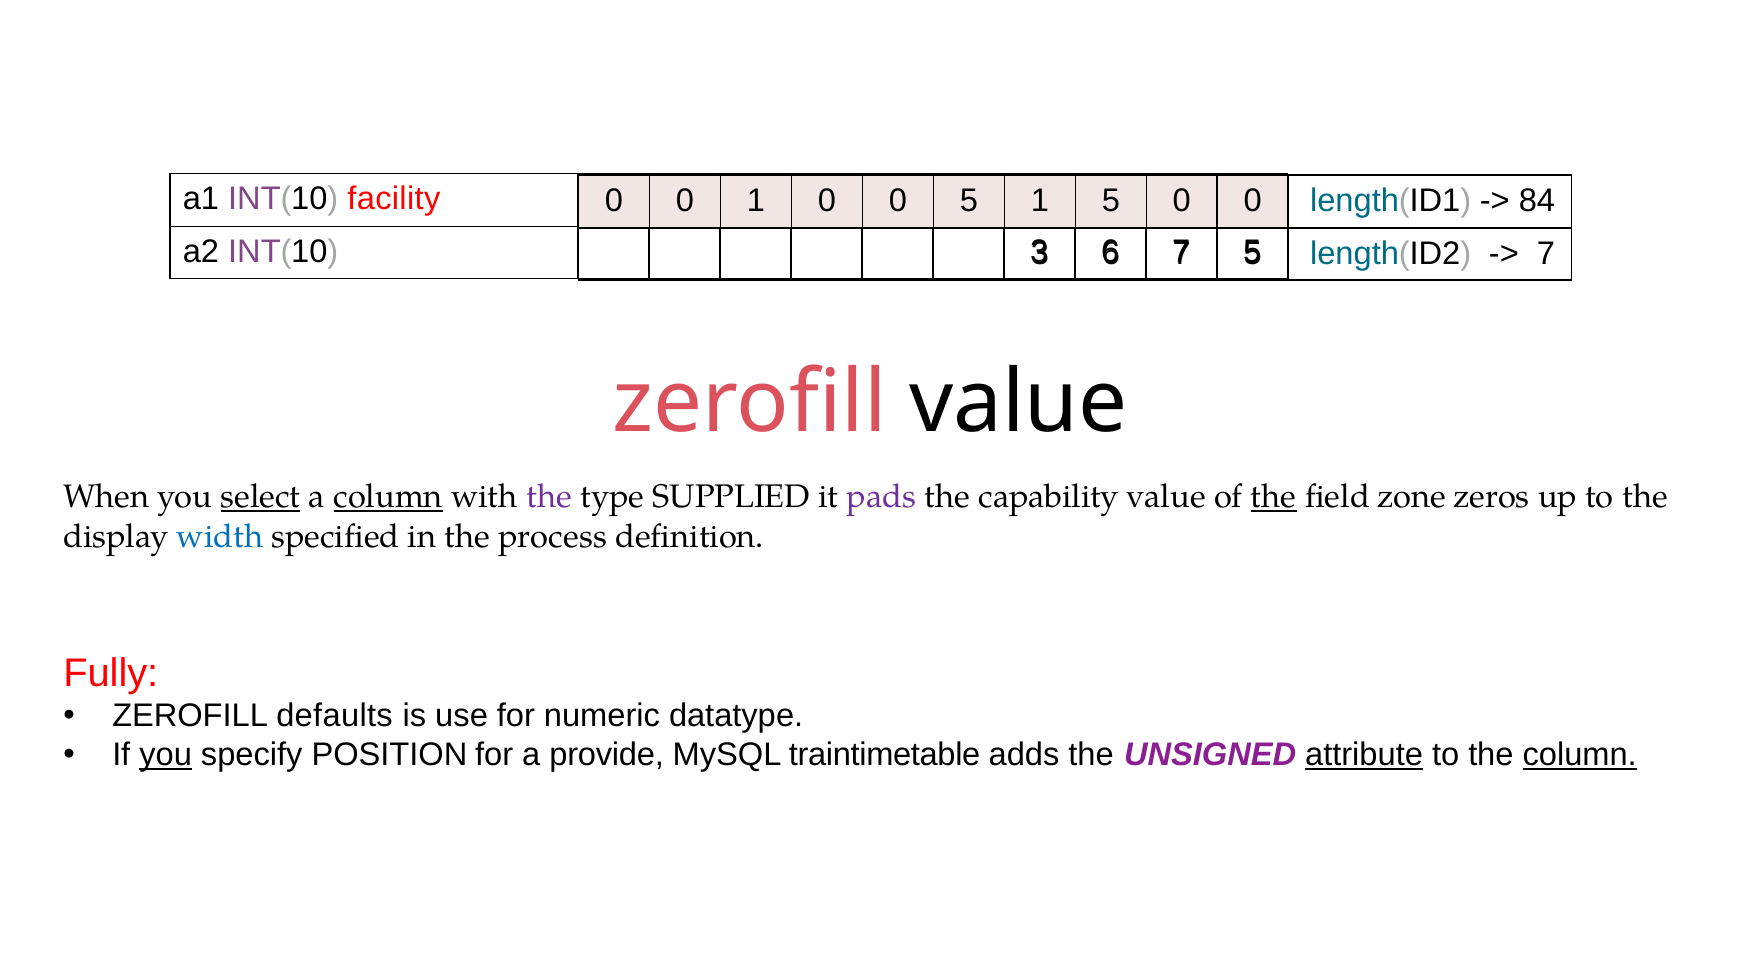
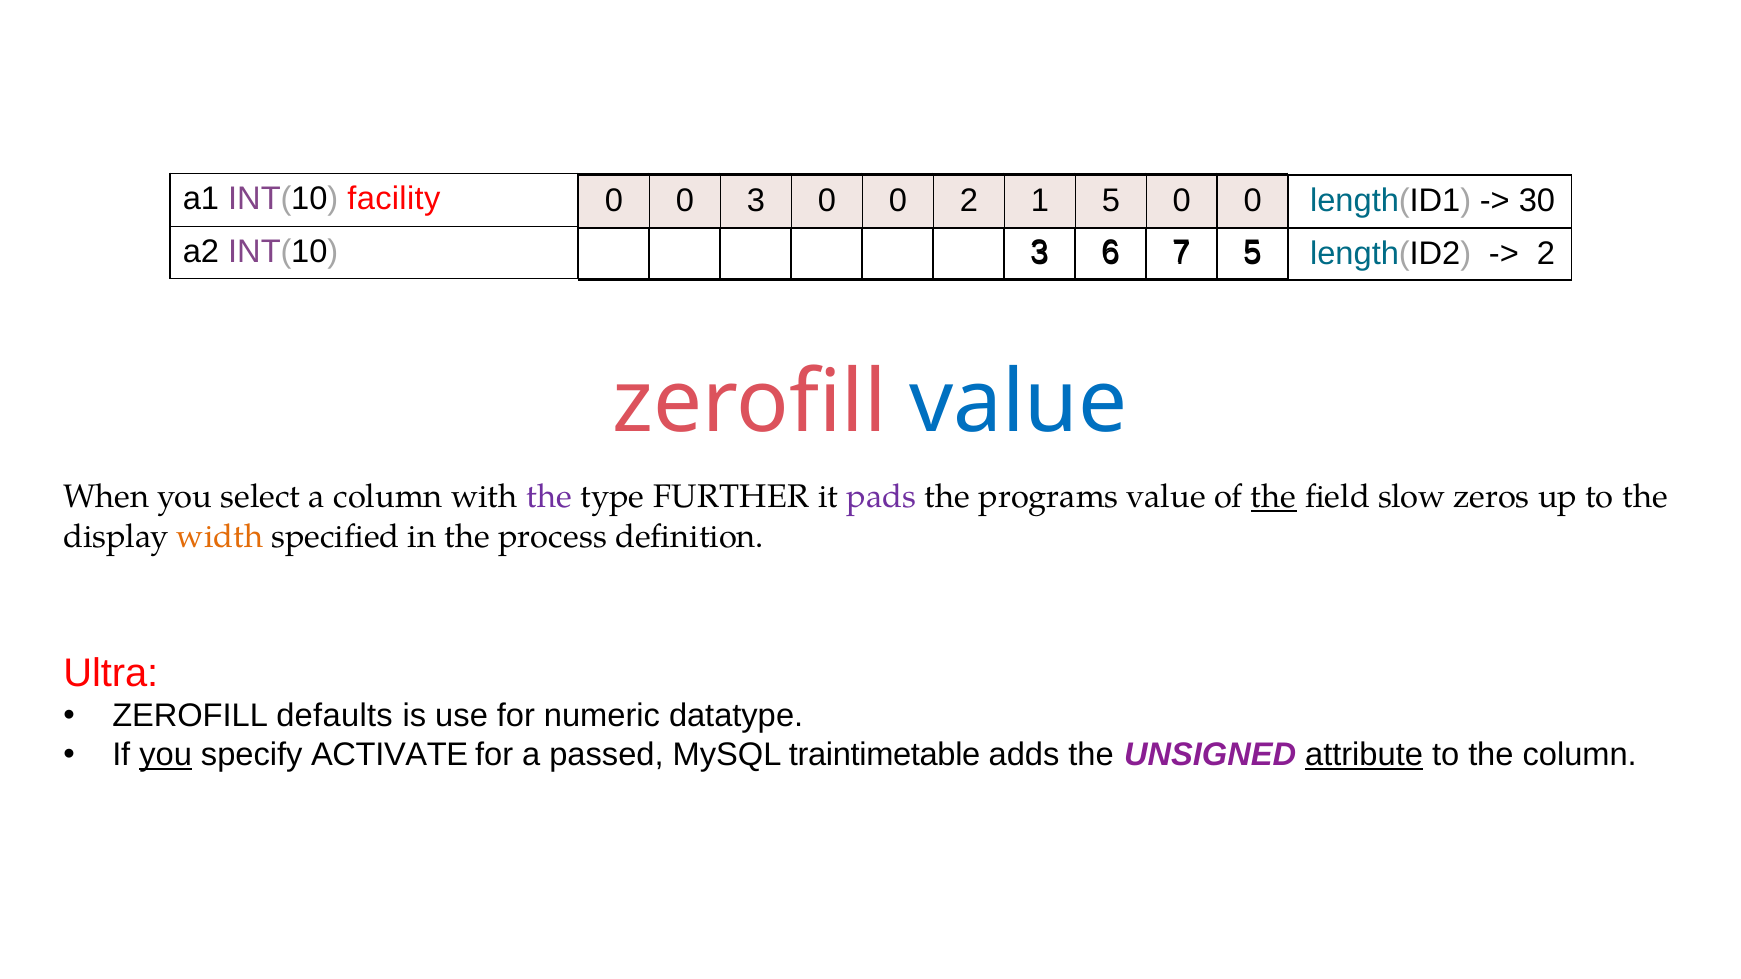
0 1: 1 -> 3
0 5: 5 -> 2
84: 84 -> 30
7 at (1546, 253): 7 -> 2
value at (1018, 403) colour: black -> blue
select underline: present -> none
column at (388, 497) underline: present -> none
SUPPLIED: SUPPLIED -> FURTHER
capability: capability -> programs
zone: zone -> slow
width colour: blue -> orange
Fully: Fully -> Ultra
POSITION: POSITION -> ACTIVATE
provide: provide -> passed
column at (1580, 755) underline: present -> none
